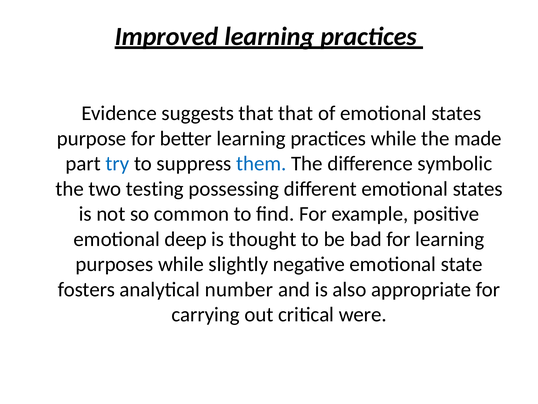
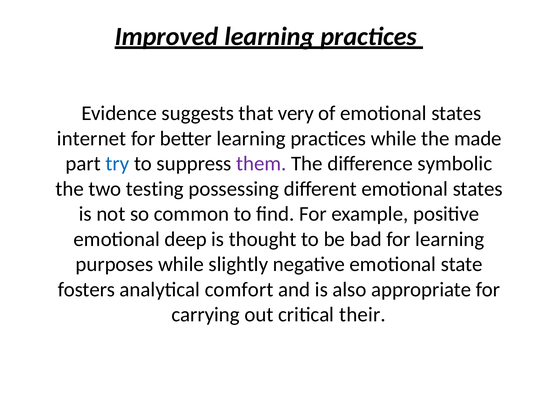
that that: that -> very
purpose: purpose -> internet
them colour: blue -> purple
number: number -> comfort
were: were -> their
